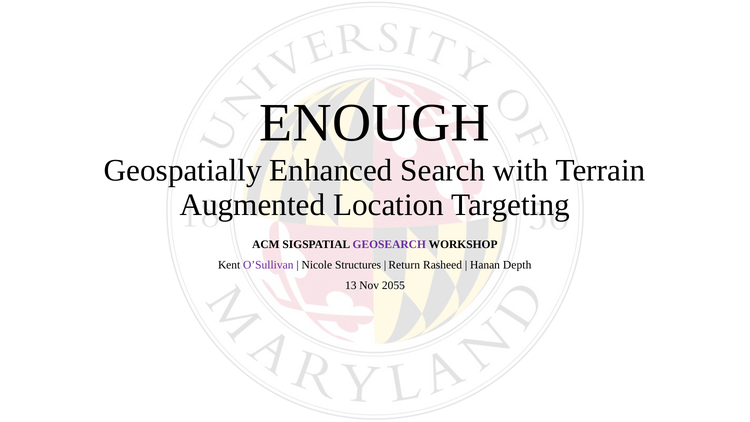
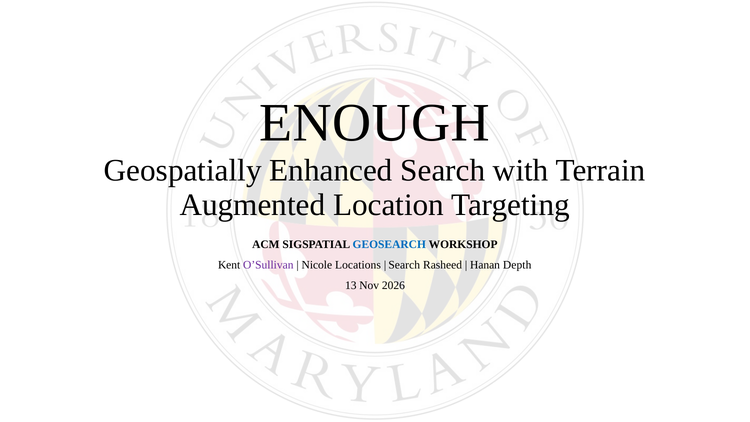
GEOSEARCH colour: purple -> blue
Structures: Structures -> Locations
Return at (404, 265): Return -> Search
2055: 2055 -> 2026
